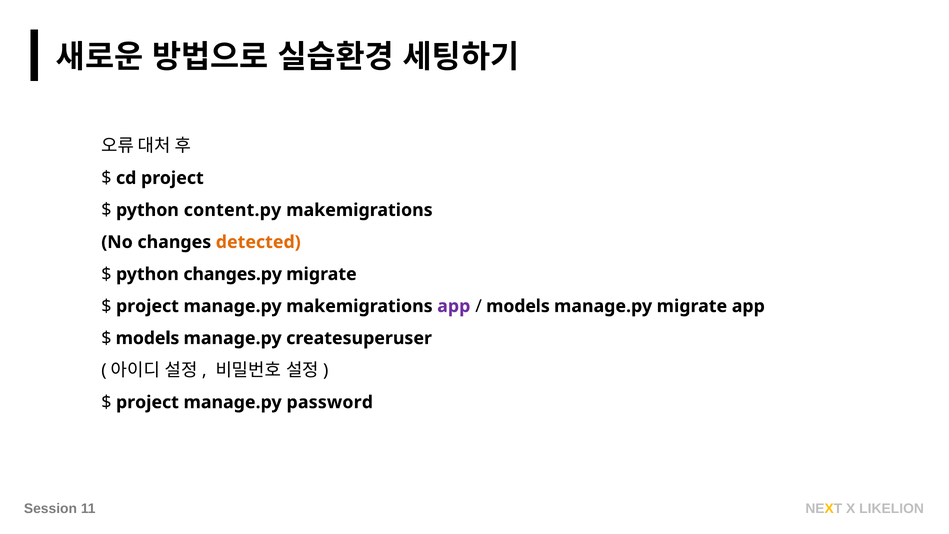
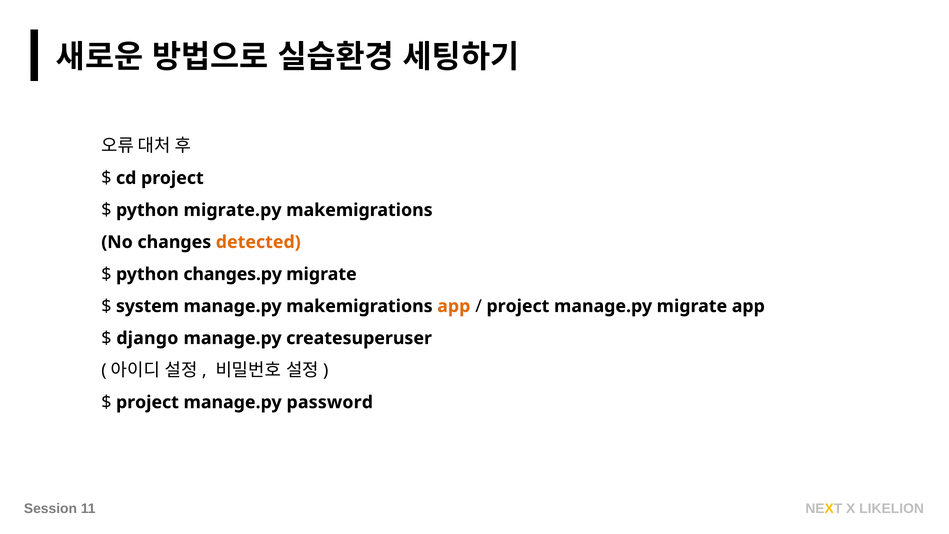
content.py: content.py -> migrate.py
project at (147, 306): project -> system
app at (454, 306) colour: purple -> orange
models at (518, 306): models -> project
models at (148, 338): models -> django
